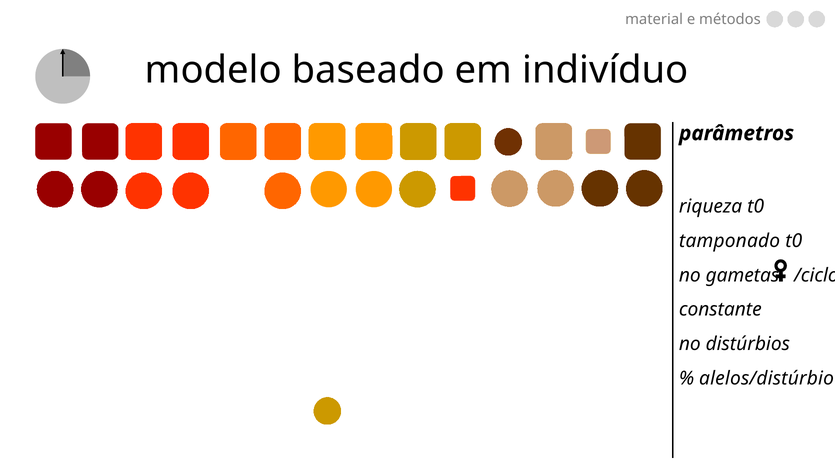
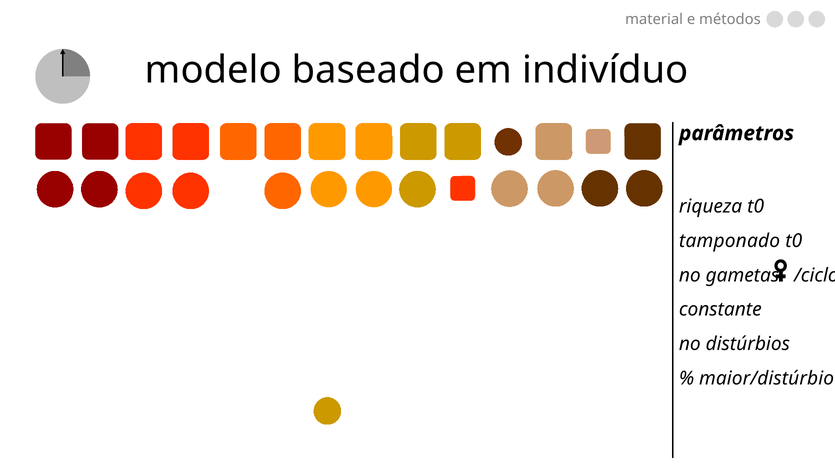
alelos/distúrbio: alelos/distúrbio -> maior/distúrbio
